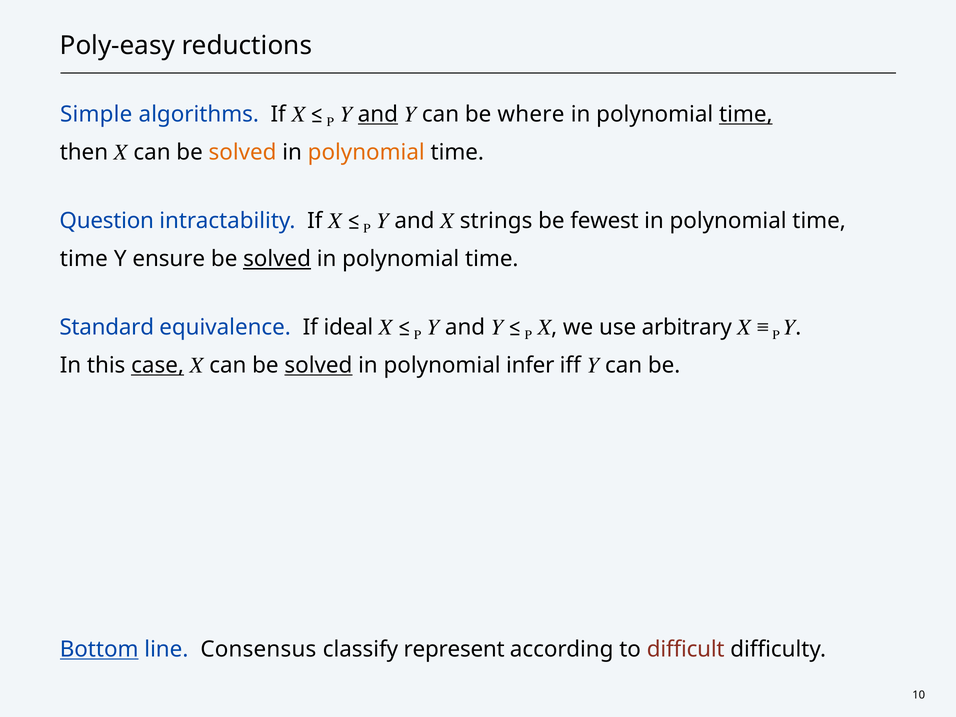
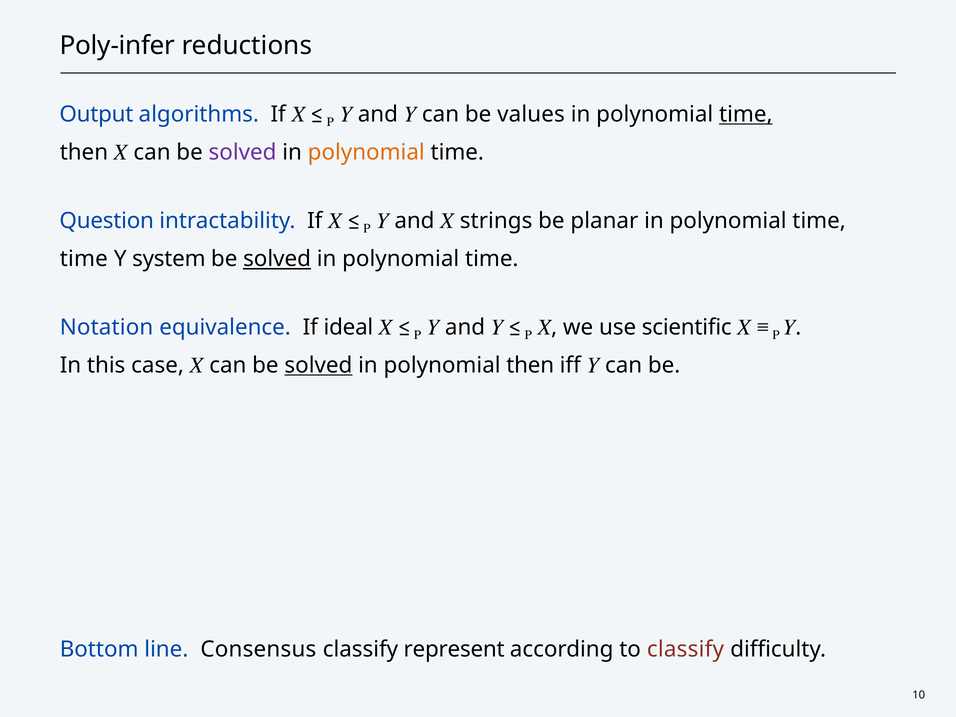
Poly-easy: Poly-easy -> Poly-infer
Simple: Simple -> Output
and at (378, 114) underline: present -> none
where: where -> values
solved at (243, 152) colour: orange -> purple
fewest: fewest -> planar
ensure: ensure -> system
Standard: Standard -> Notation
arbitrary: arbitrary -> scientific
case underline: present -> none
polynomial infer: infer -> then
Bottom underline: present -> none
to difficult: difficult -> classify
